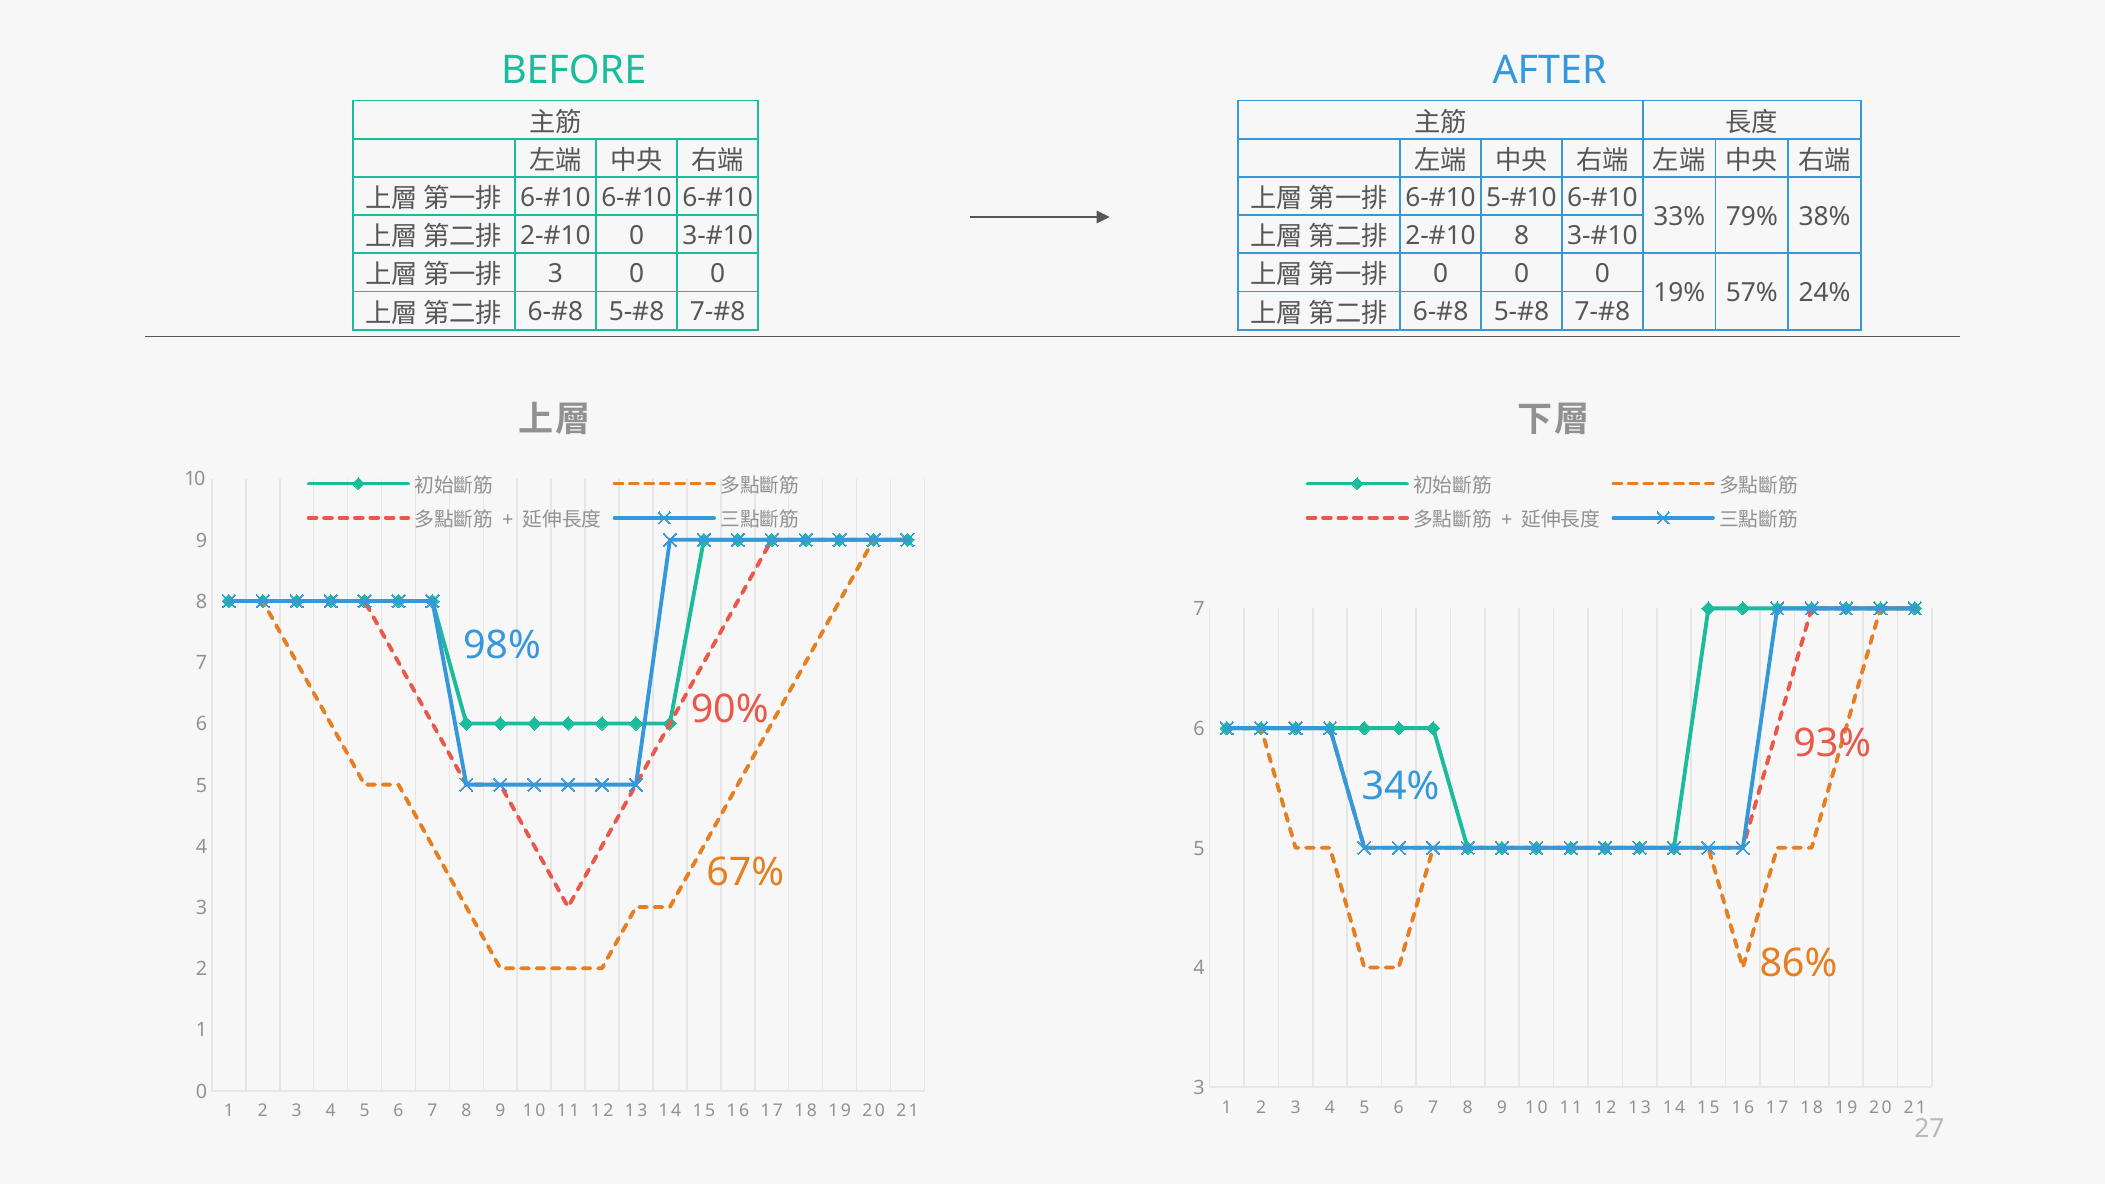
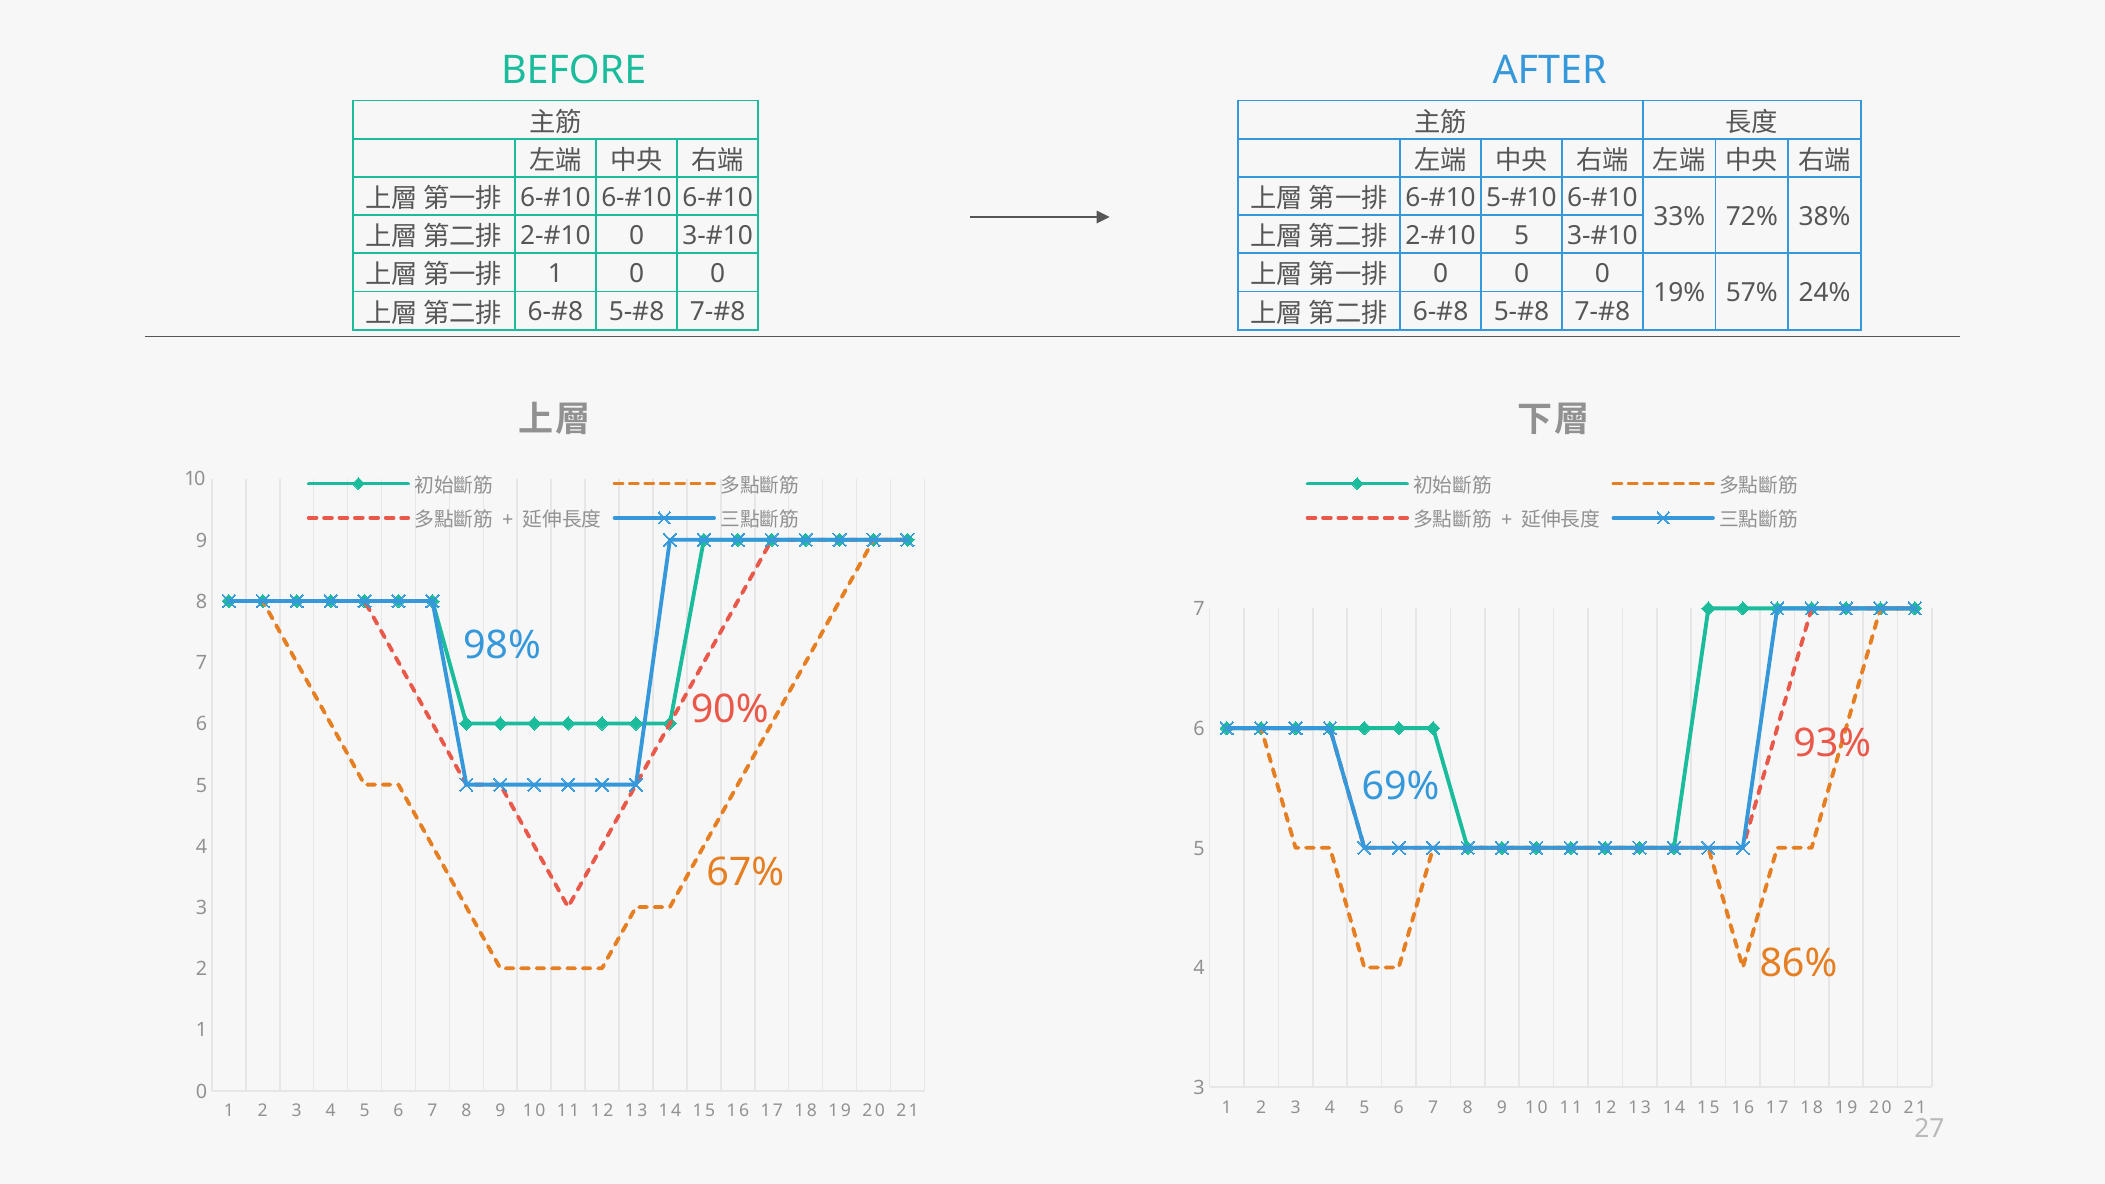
79%: 79% -> 72%
8 at (1522, 236): 8 -> 5
3 at (555, 274): 3 -> 1
34%: 34% -> 69%
